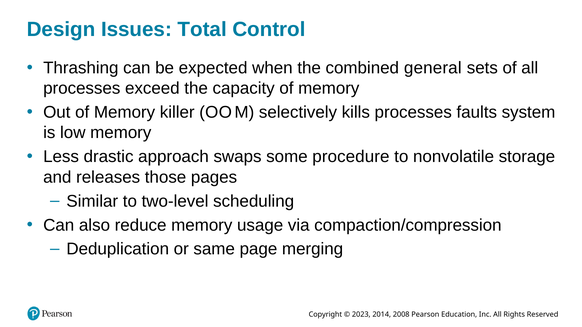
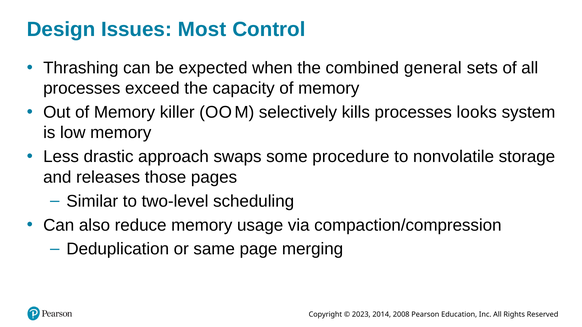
Total: Total -> Most
faults: faults -> looks
